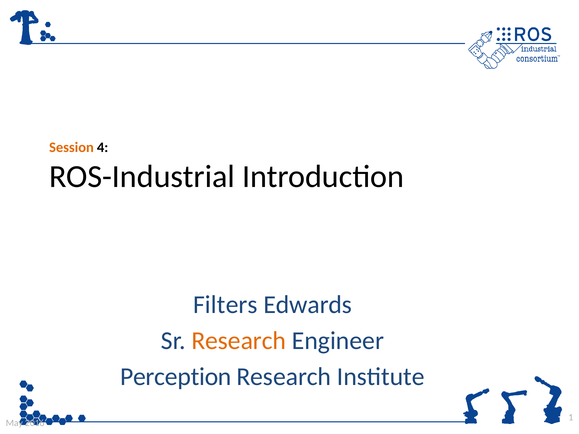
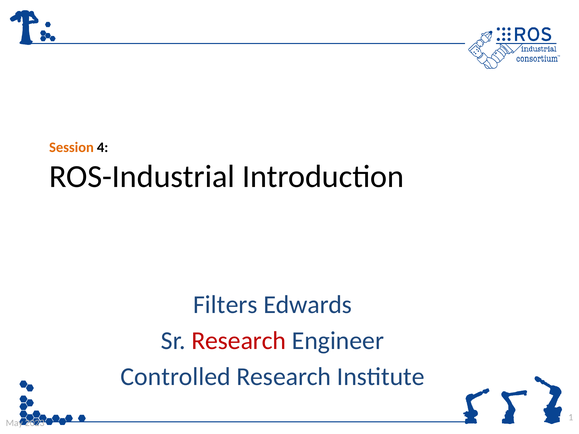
Research at (239, 341) colour: orange -> red
Perception: Perception -> Controlled
2016: 2016 -> 2023
